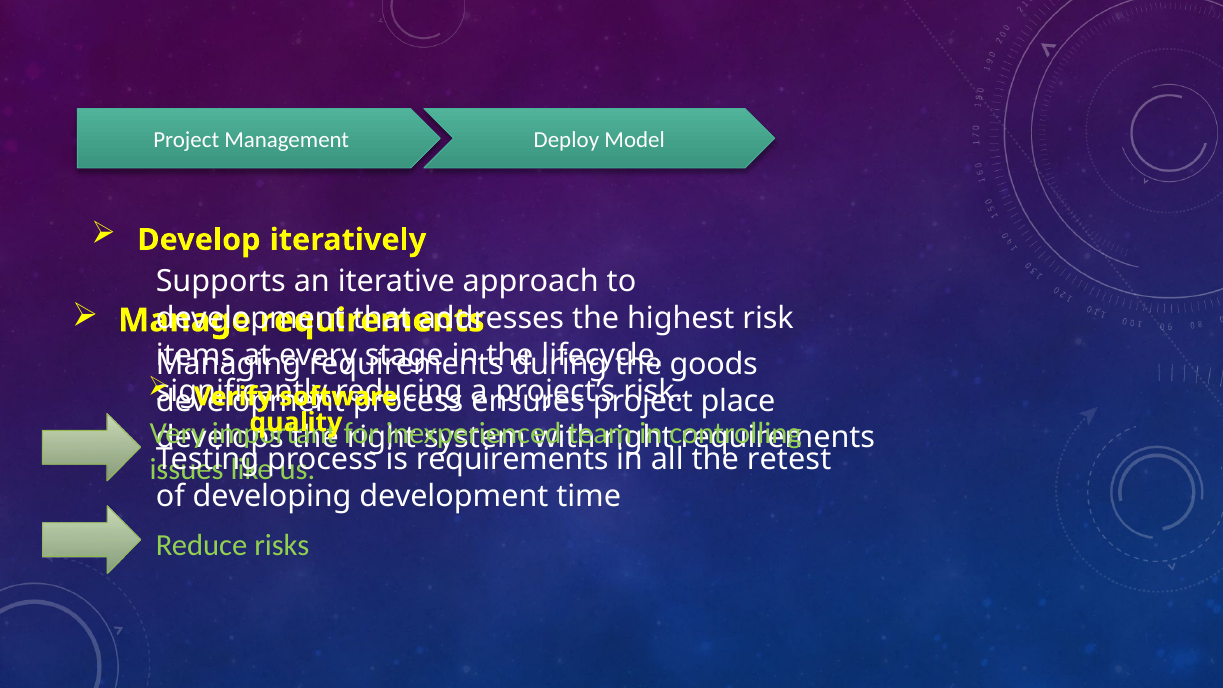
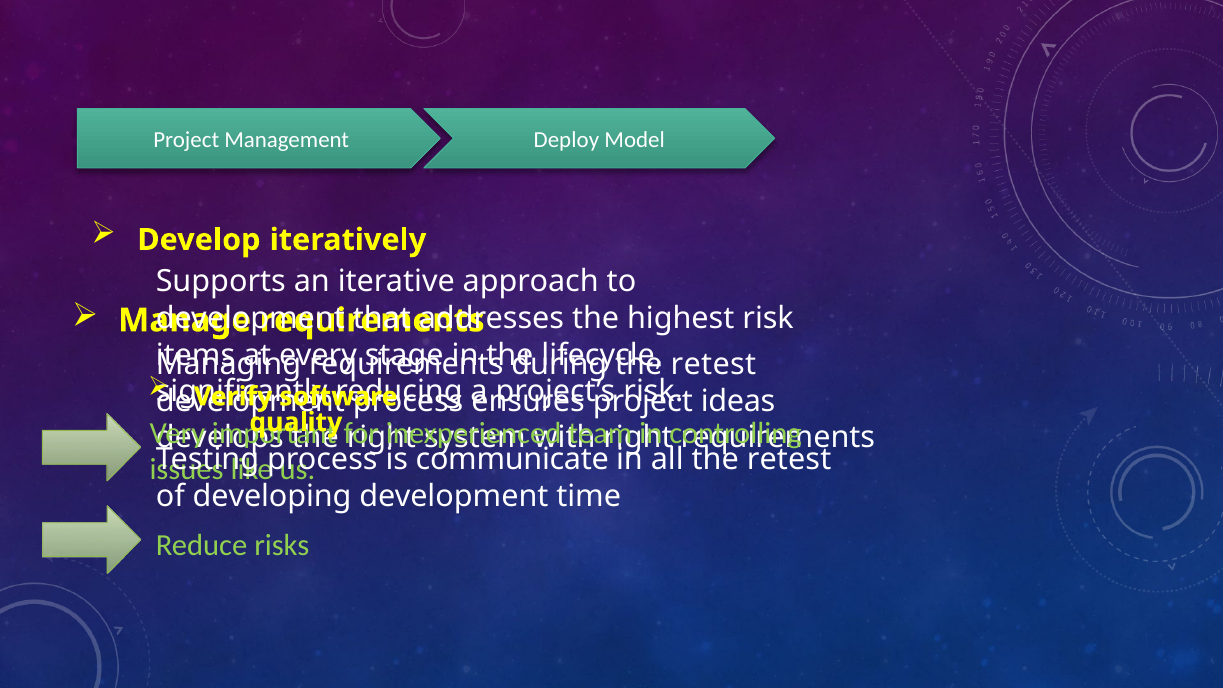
goods at (714, 364): goods -> retest
place: place -> ideas
is requirements: requirements -> communicate
